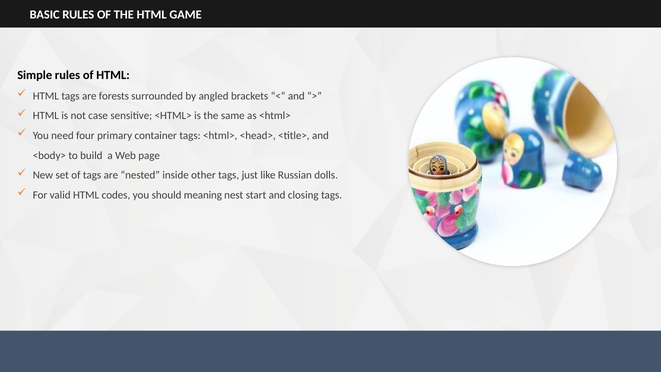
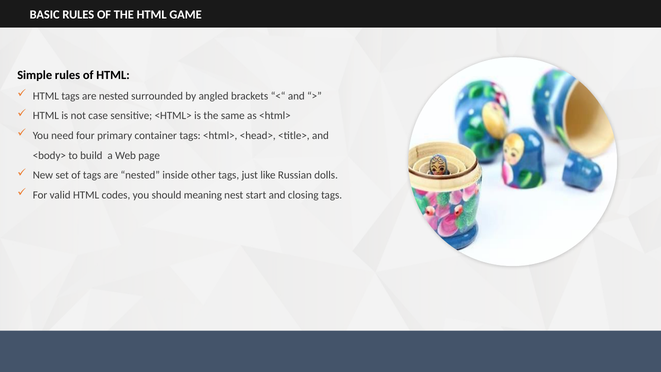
HTML tags are forests: forests -> nested
